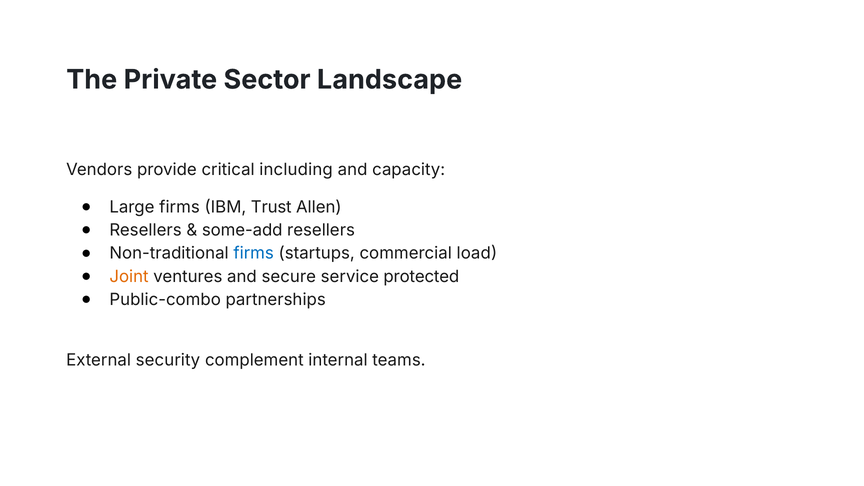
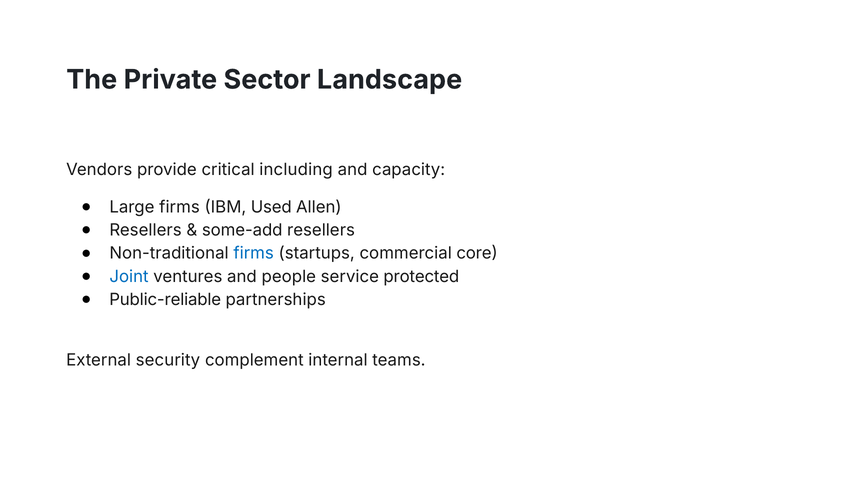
Trust: Trust -> Used
load: load -> core
Joint colour: orange -> blue
secure: secure -> people
Public-combo: Public-combo -> Public-reliable
